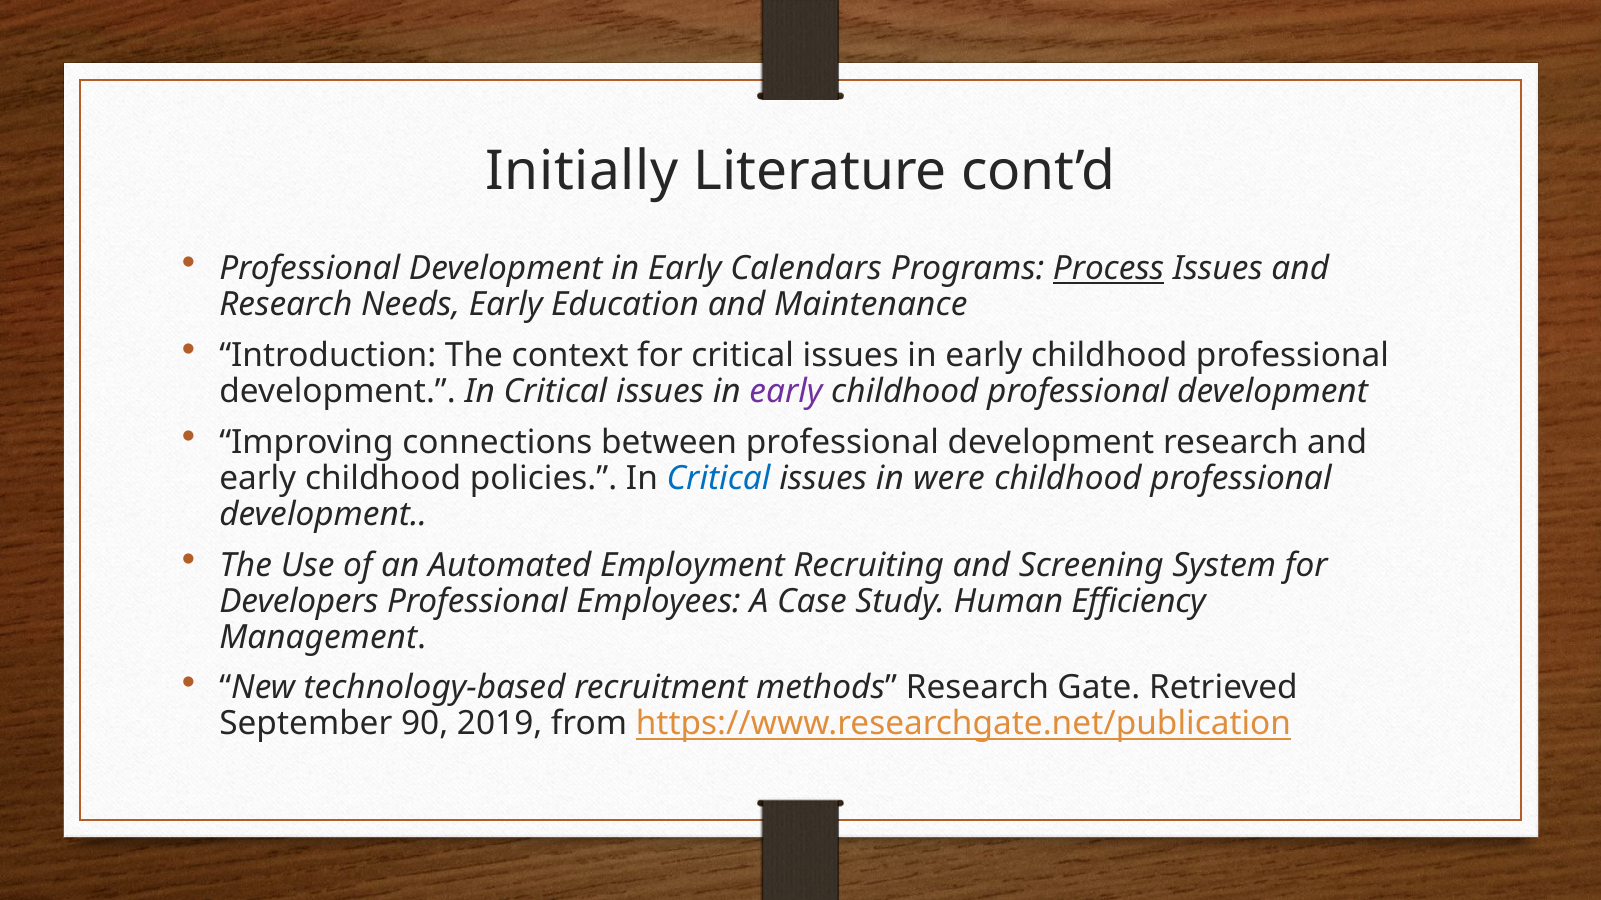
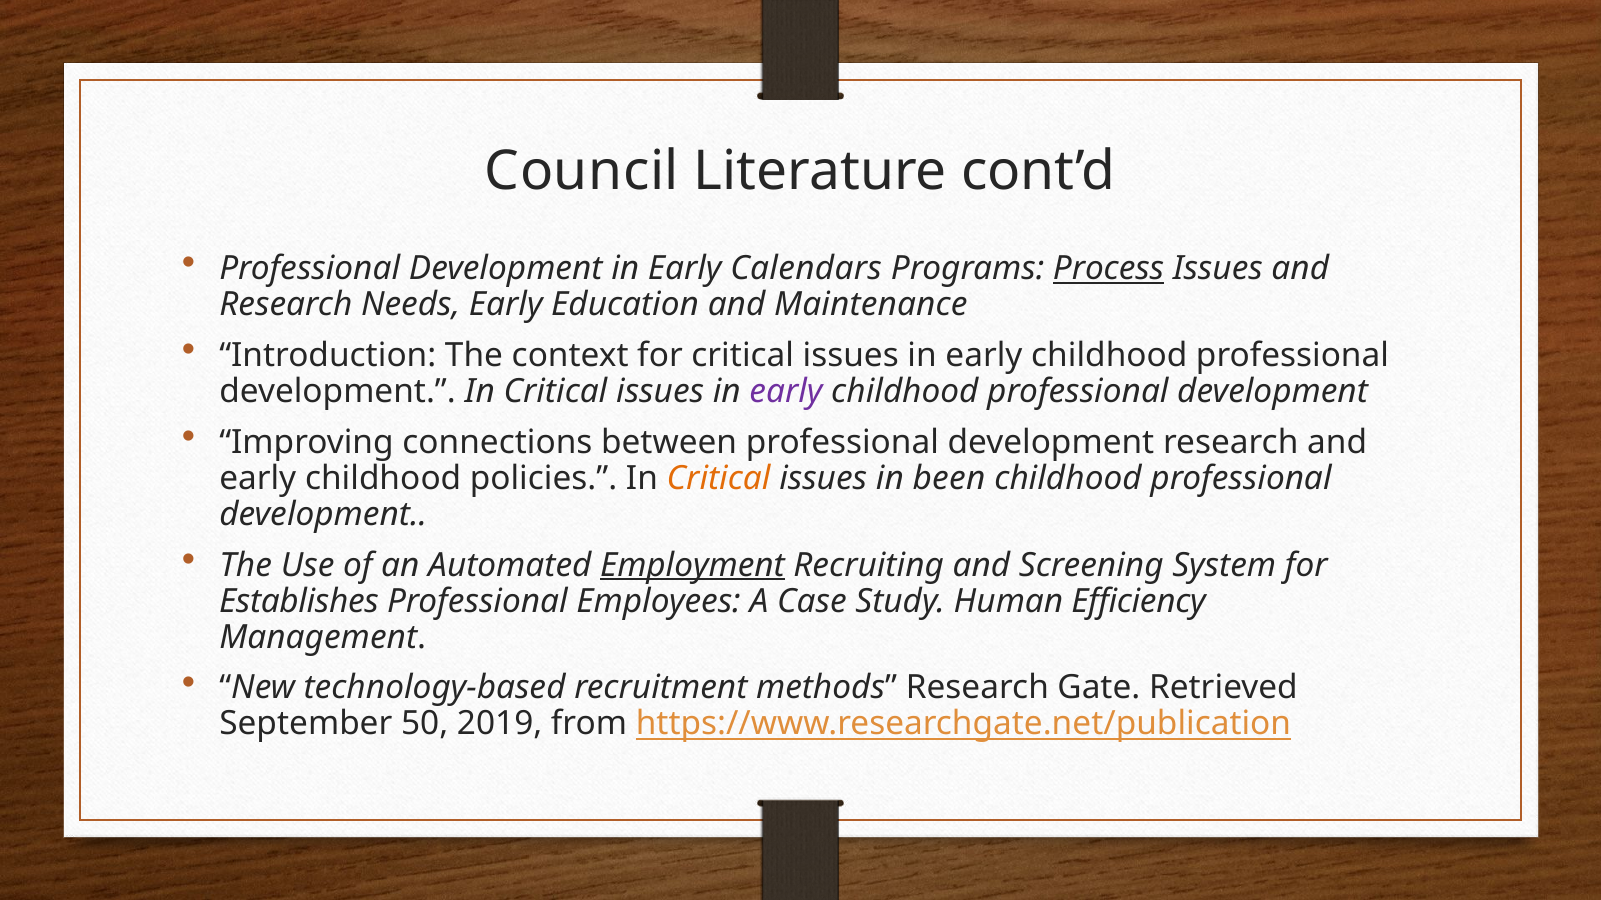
Initially: Initially -> Council
Critical at (719, 478) colour: blue -> orange
were: were -> been
Employment underline: none -> present
Developers: Developers -> Establishes
90: 90 -> 50
